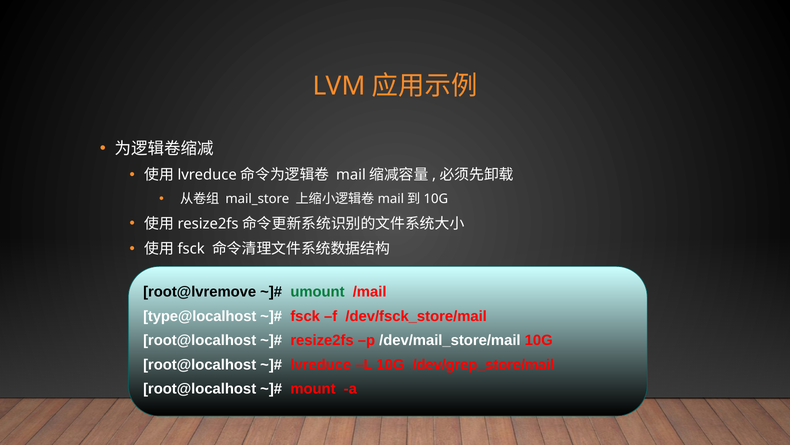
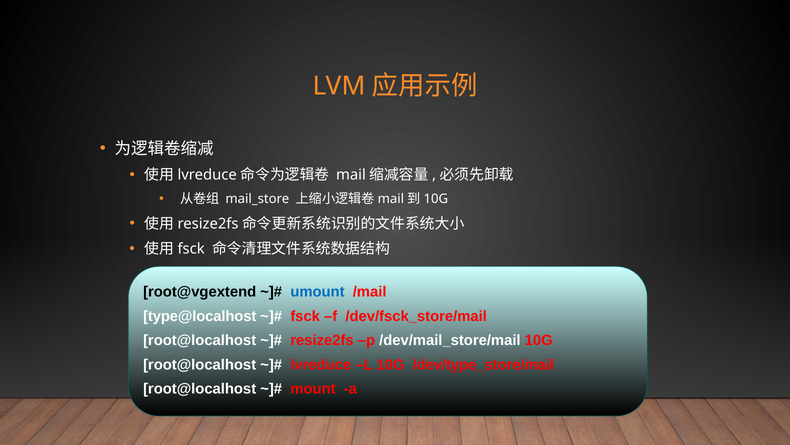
root@lvremove: root@lvremove -> root@vgextend
umount colour: green -> blue
/dev/grep_store/mail: /dev/grep_store/mail -> /dev/type_store/mail
